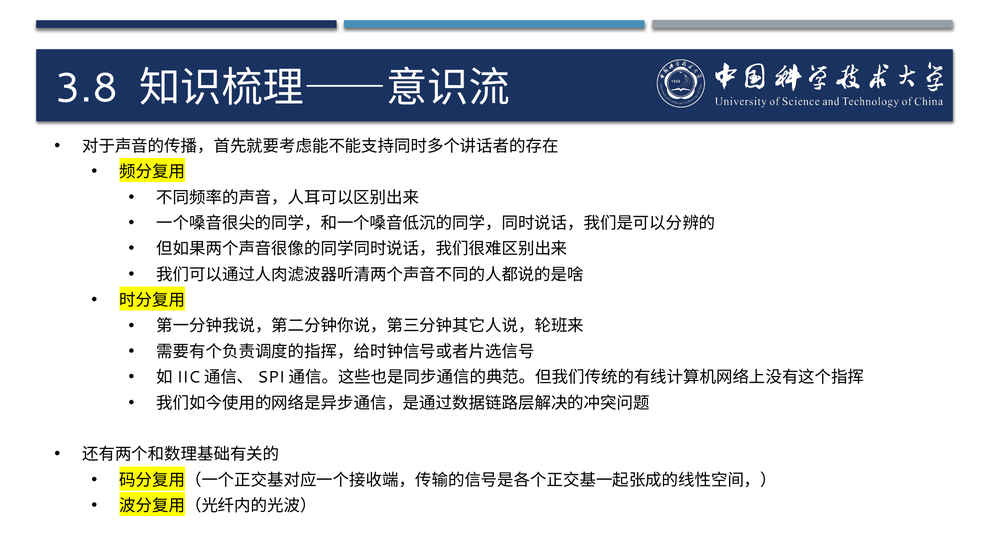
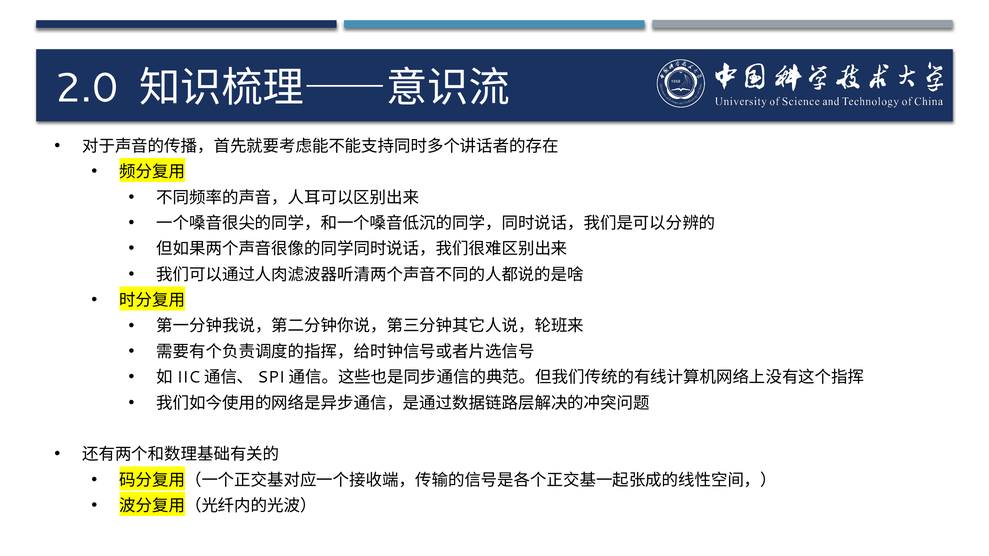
3.8: 3.8 -> 2.0
